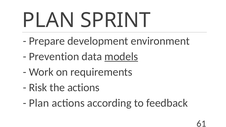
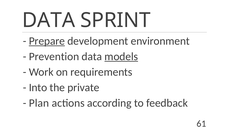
PLAN at (48, 20): PLAN -> DATA
Prepare underline: none -> present
Risk: Risk -> Into
the actions: actions -> private
